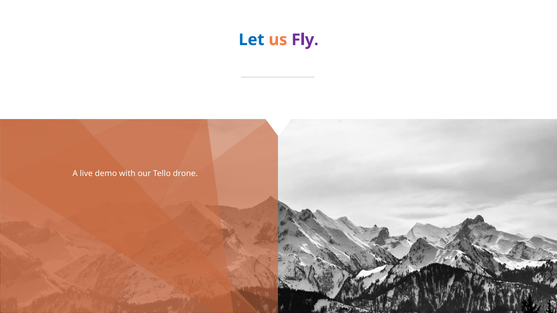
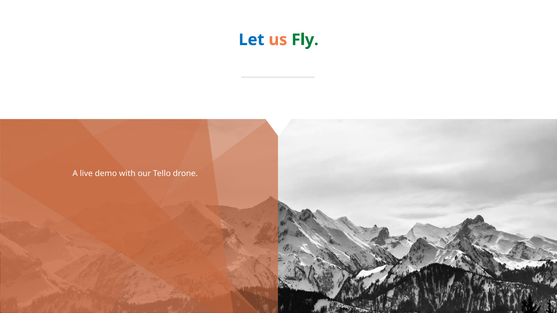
Fly colour: purple -> green
